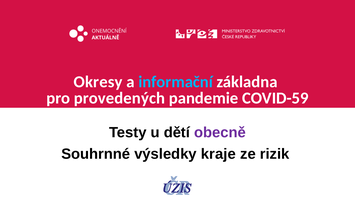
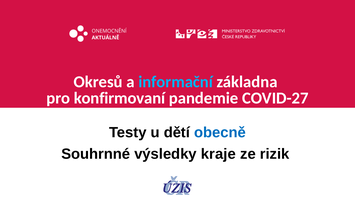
Okresy: Okresy -> Okresů
provedených: provedených -> konfirmovaní
COVID-59: COVID-59 -> COVID-27
obecně colour: purple -> blue
